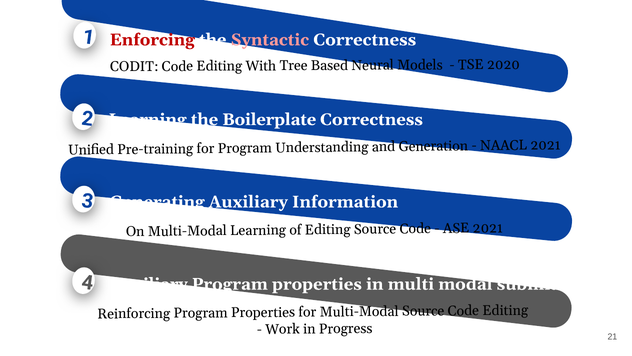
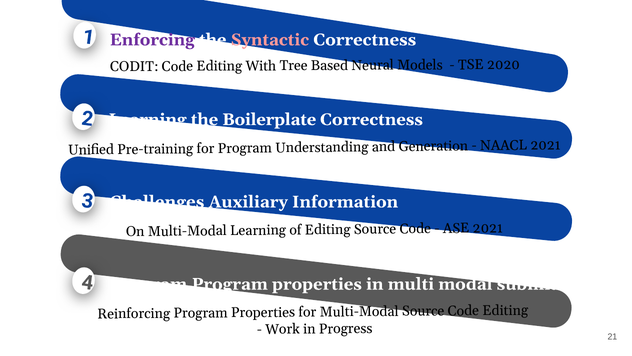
Enforcing colour: red -> purple
Generating: Generating -> Challenges
Auxiliary at (149, 284): Auxiliary -> Program
